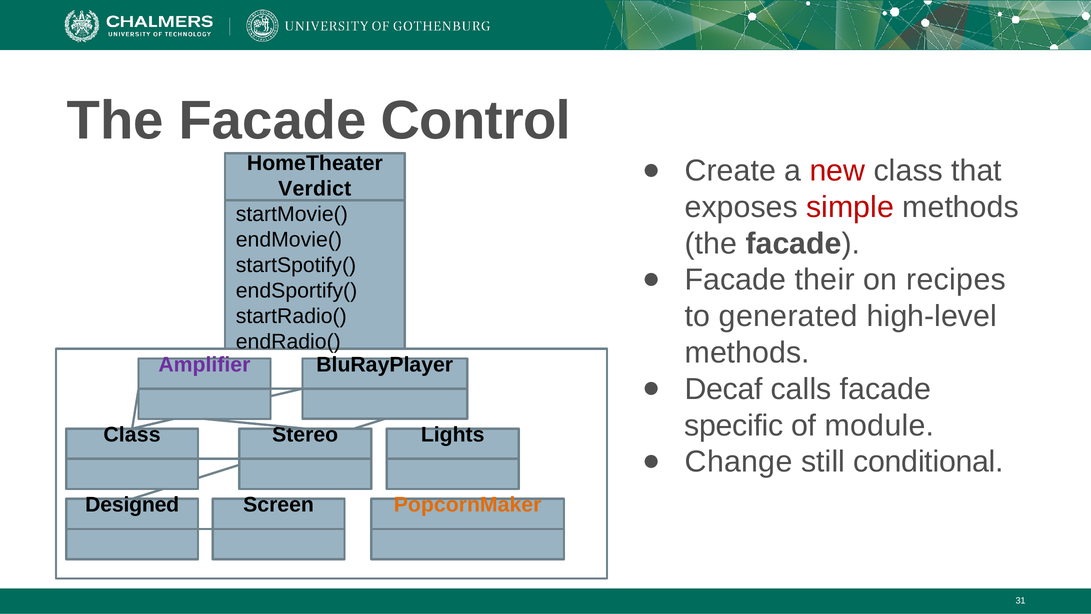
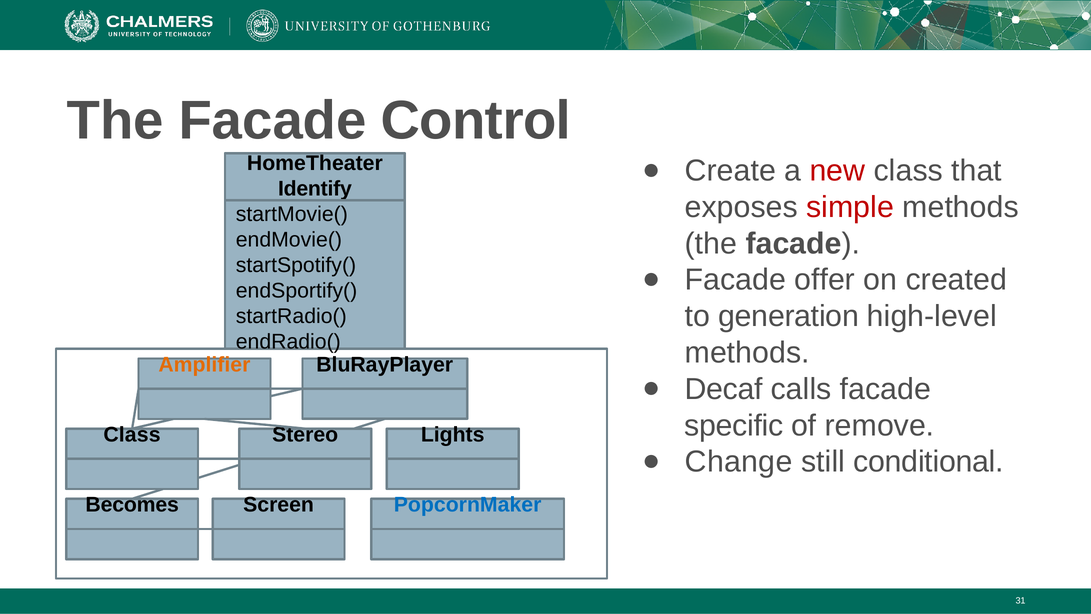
Verdict: Verdict -> Identify
their: their -> offer
recipes: recipes -> created
generated: generated -> generation
Amplifier colour: purple -> orange
module: module -> remove
Designed: Designed -> Becomes
PopcornMaker colour: orange -> blue
